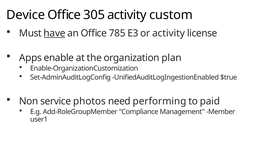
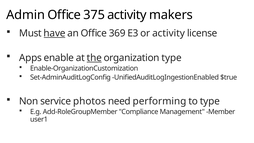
Device: Device -> Admin
305: 305 -> 375
custom: custom -> makers
785: 785 -> 369
the underline: none -> present
organization plan: plan -> type
to paid: paid -> type
